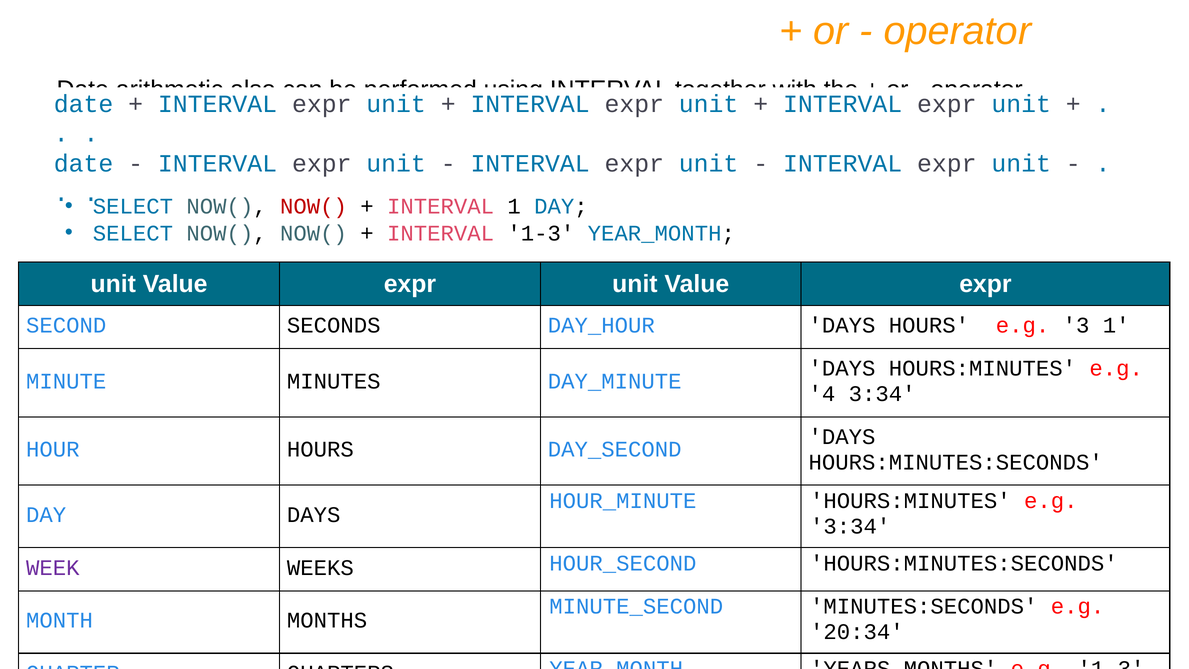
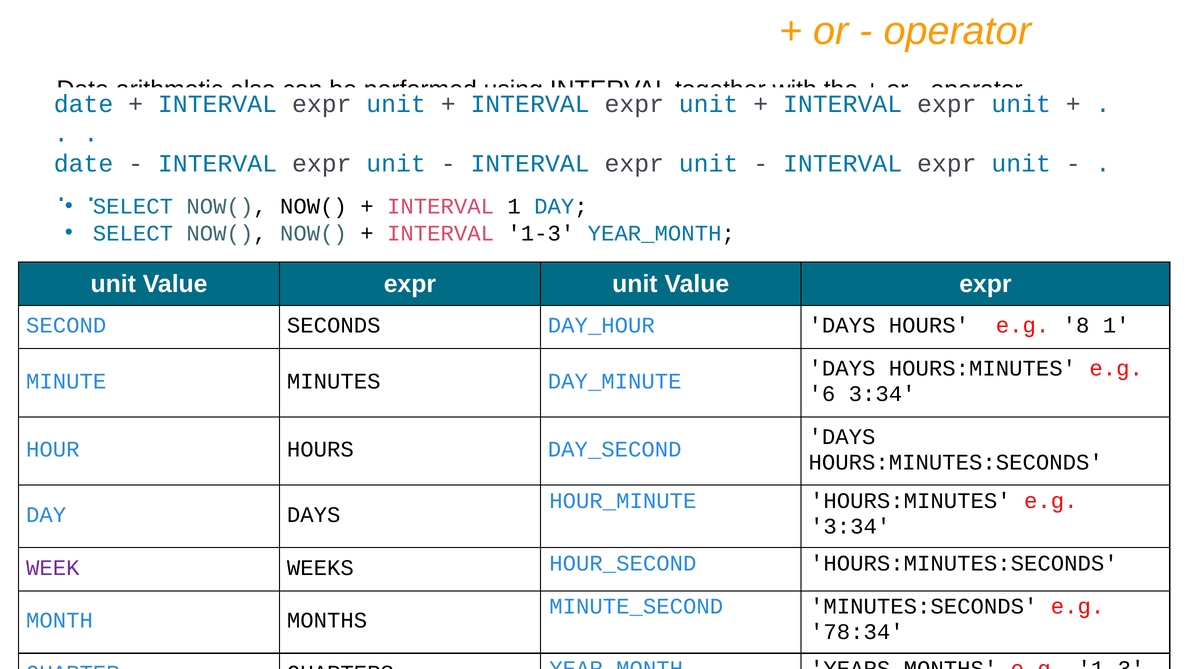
NOW( at (314, 206) colour: red -> black
3: 3 -> 8
4: 4 -> 6
20:34: 20:34 -> 78:34
